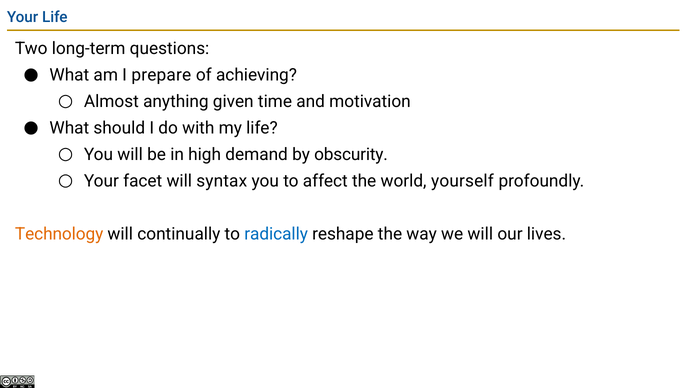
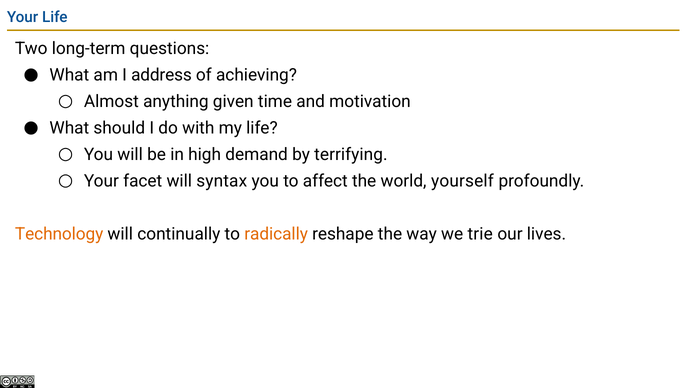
prepare: prepare -> address
obscurity: obscurity -> terrifying
radically colour: blue -> orange
we will: will -> trie
